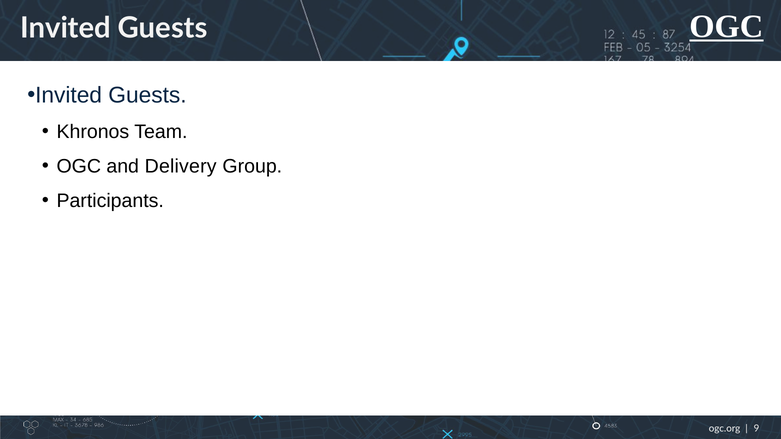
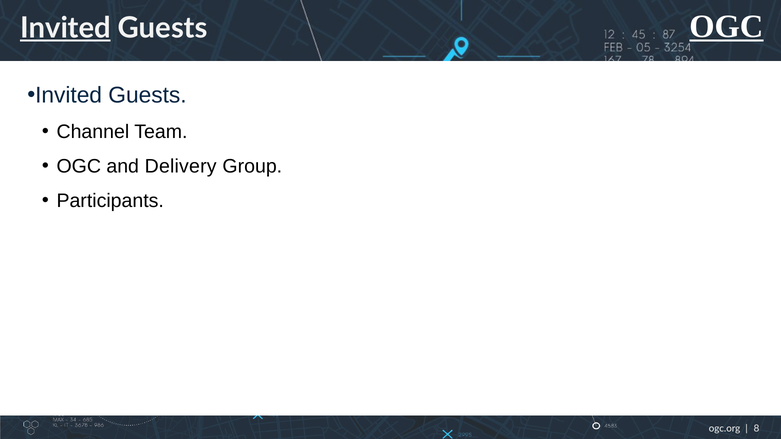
Invited at (65, 28) underline: none -> present
Khronos: Khronos -> Channel
9: 9 -> 8
